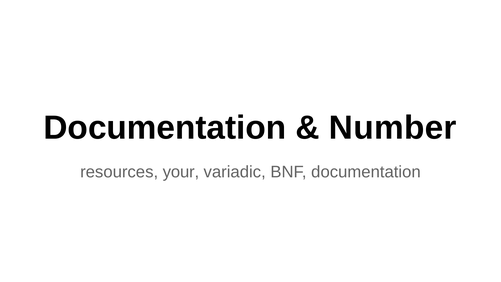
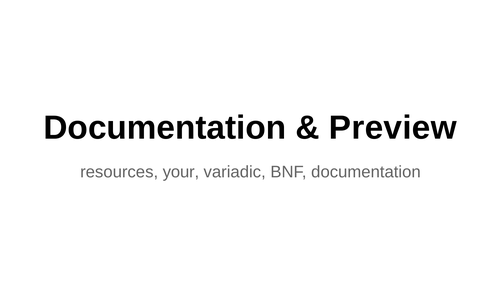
Number: Number -> Preview
